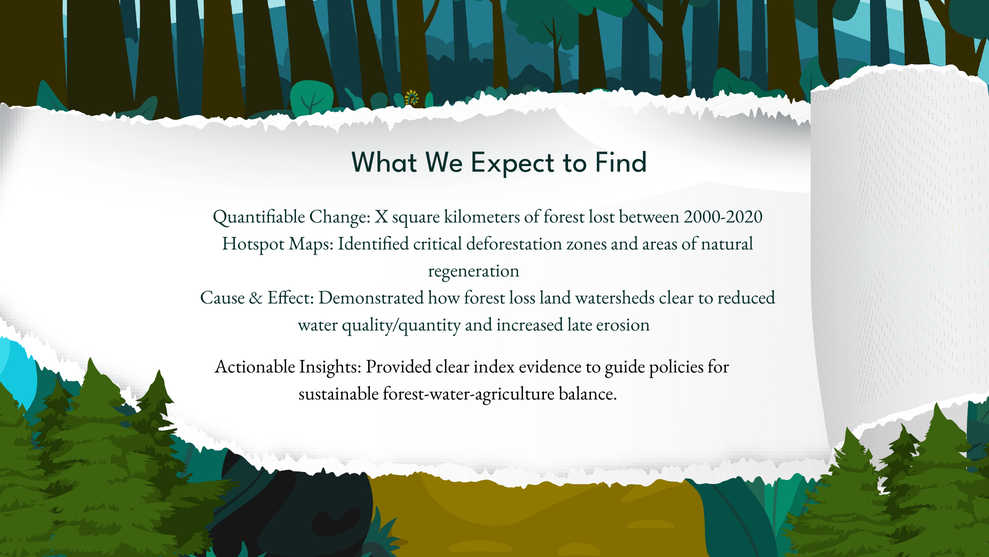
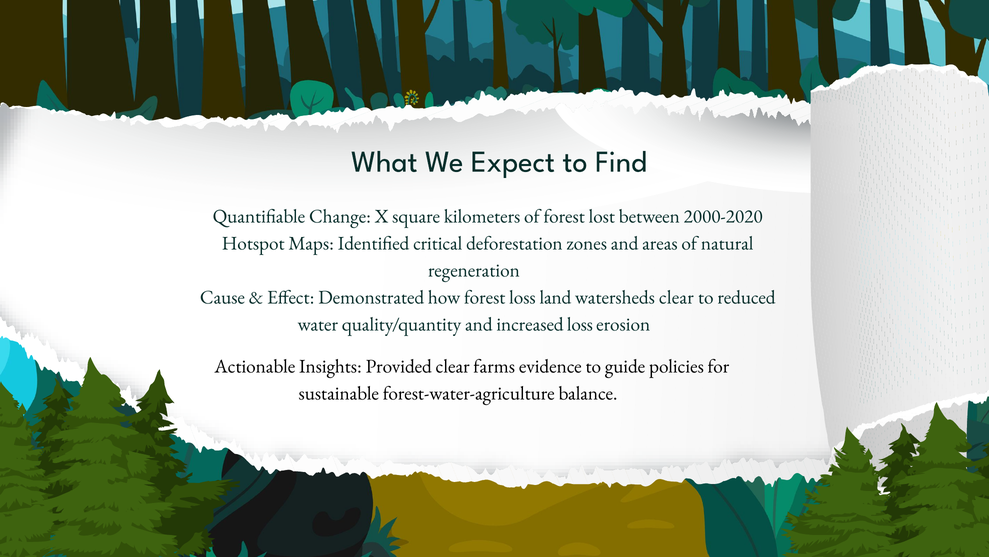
increased late: late -> loss
index: index -> farms
